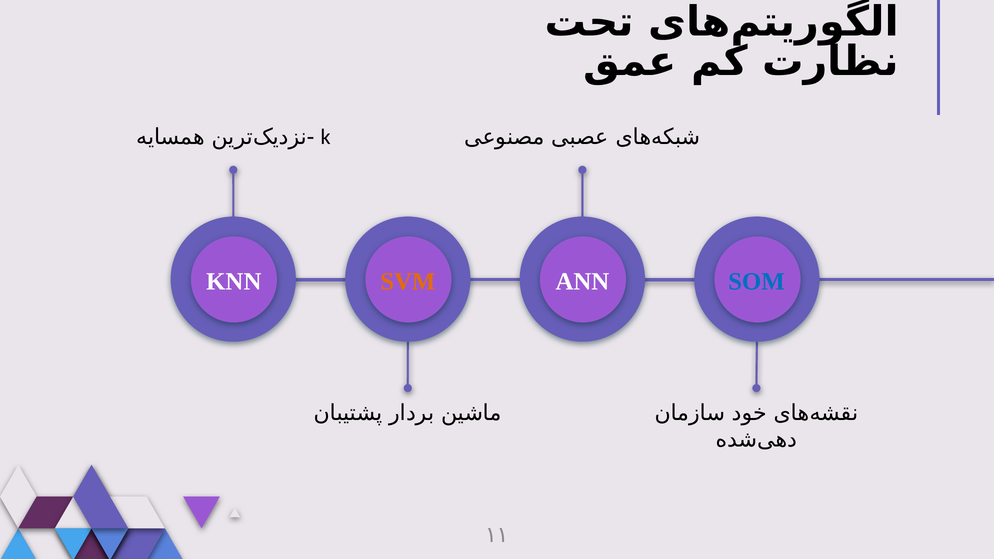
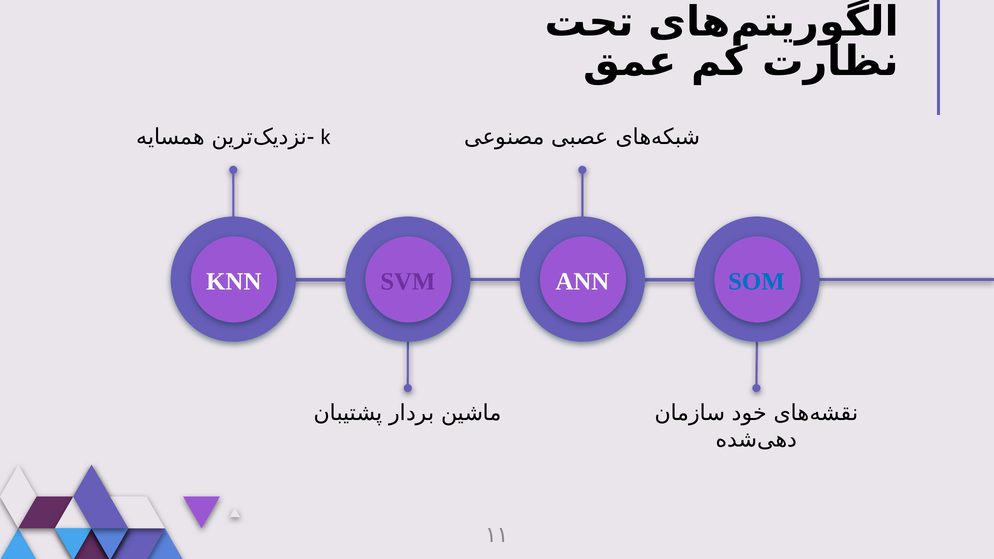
SVM colour: orange -> purple
